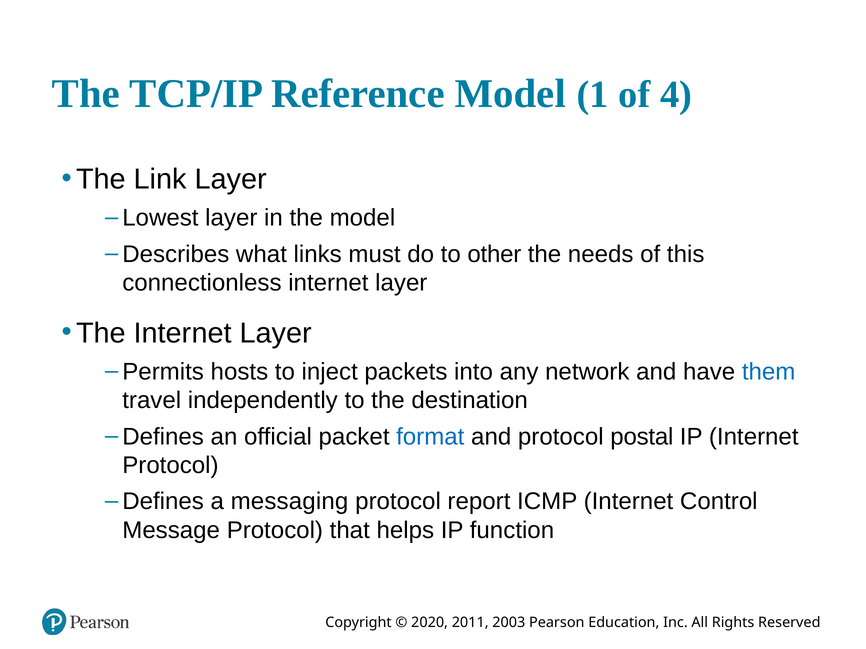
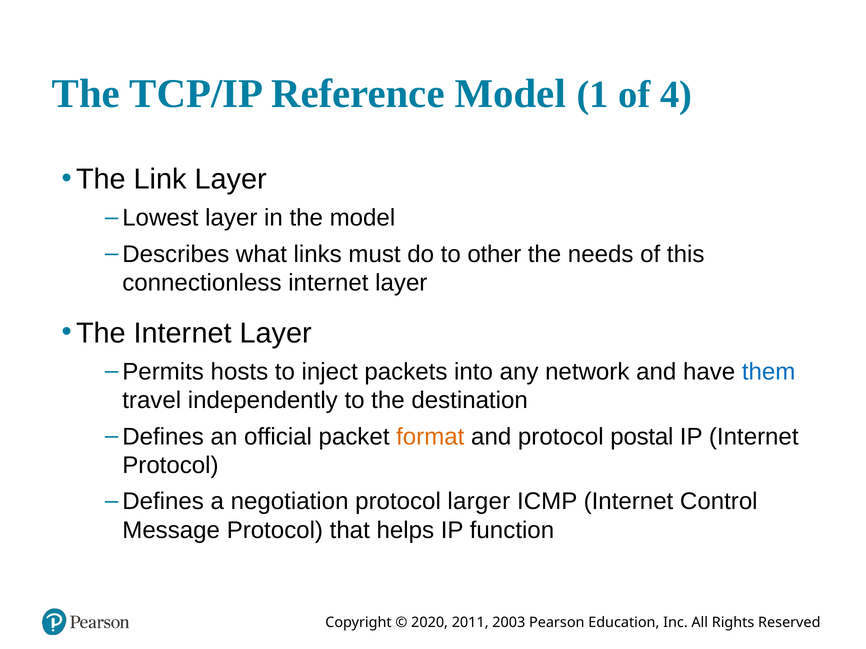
format colour: blue -> orange
messaging: messaging -> negotiation
report: report -> larger
